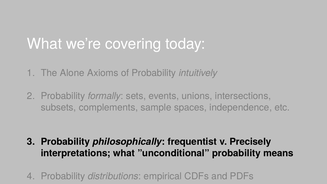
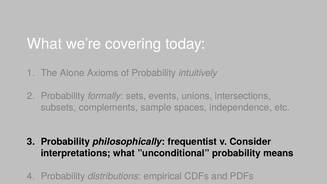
Precisely: Precisely -> Consider
